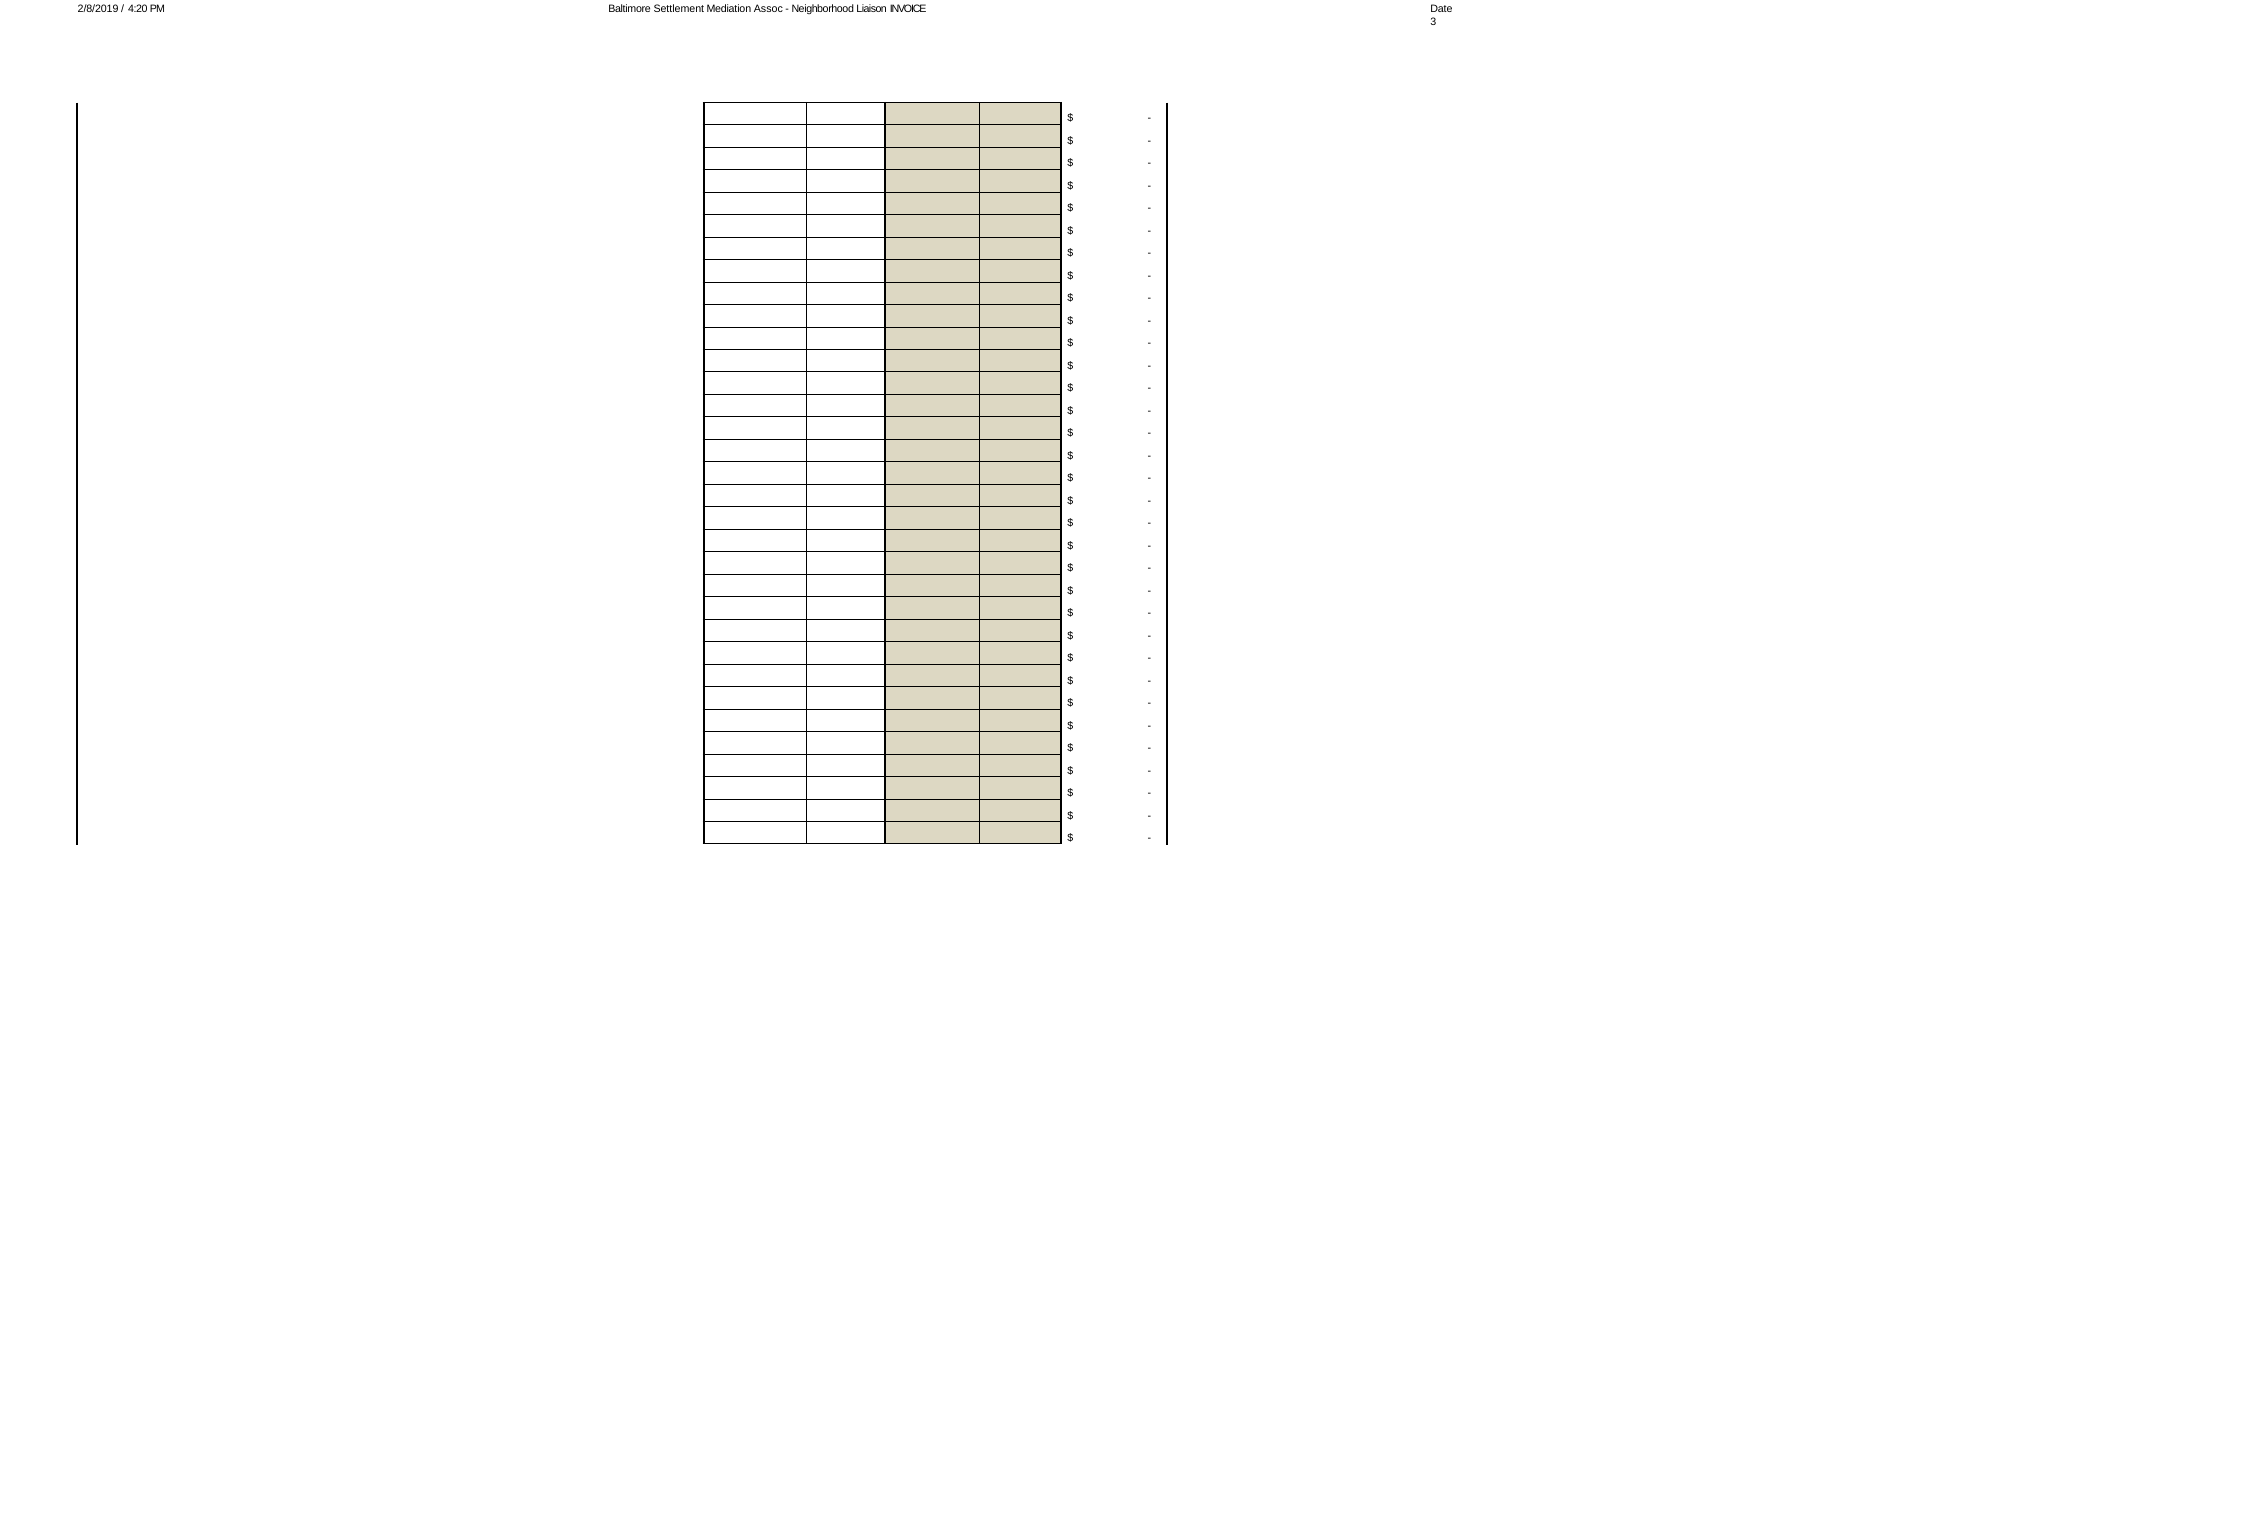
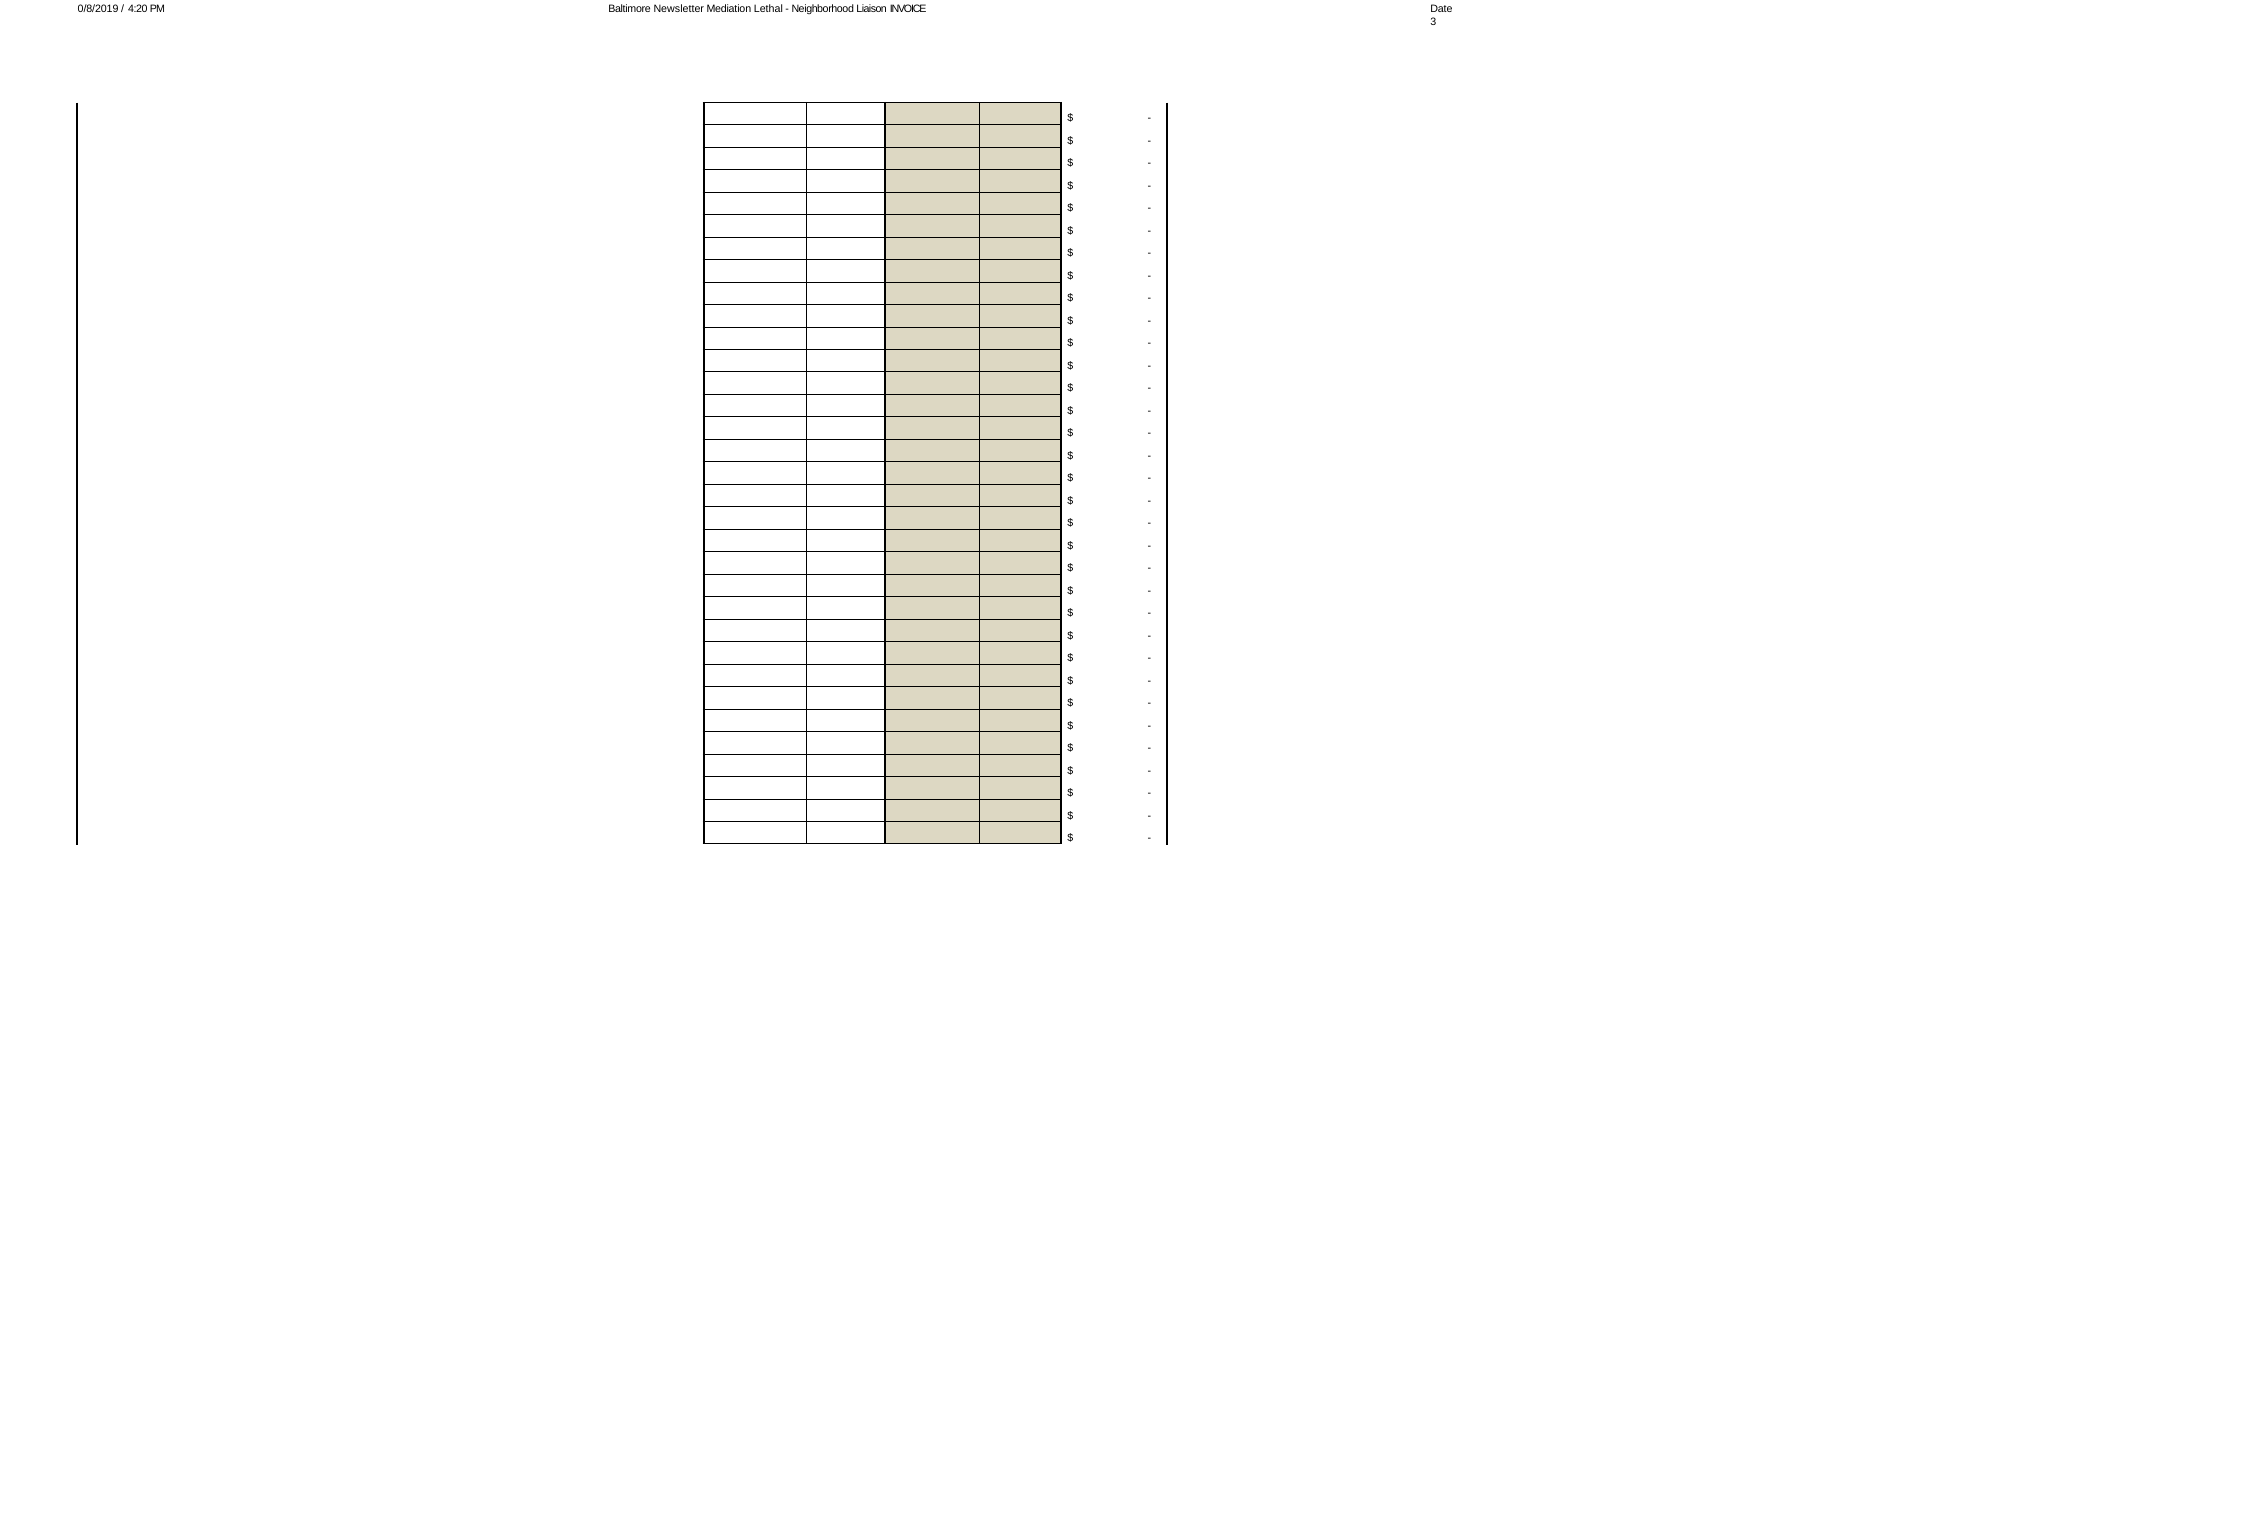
2/8/2019: 2/8/2019 -> 0/8/2019
Settlement: Settlement -> Newsletter
Assoc: Assoc -> Lethal
